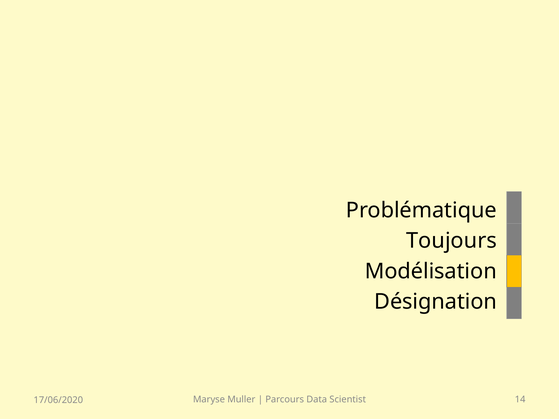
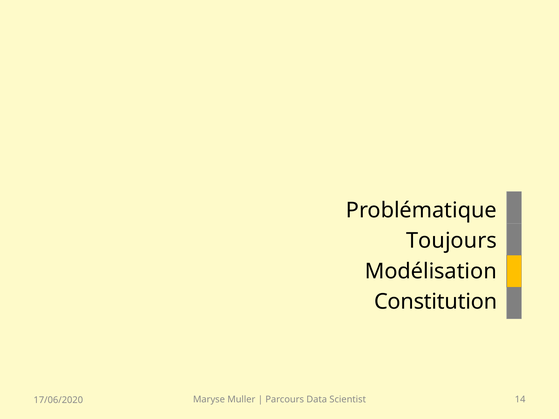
Désignation: Désignation -> Constitution
